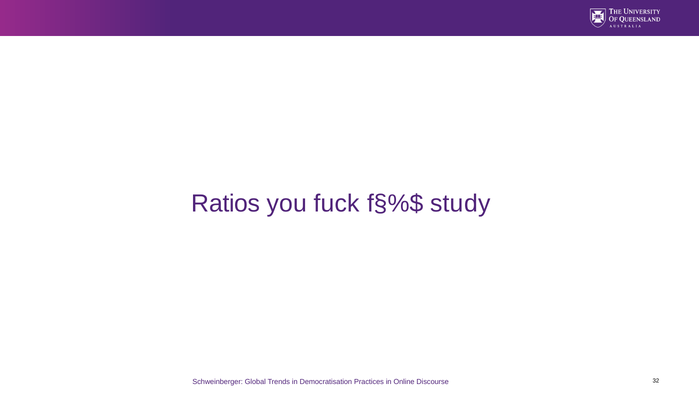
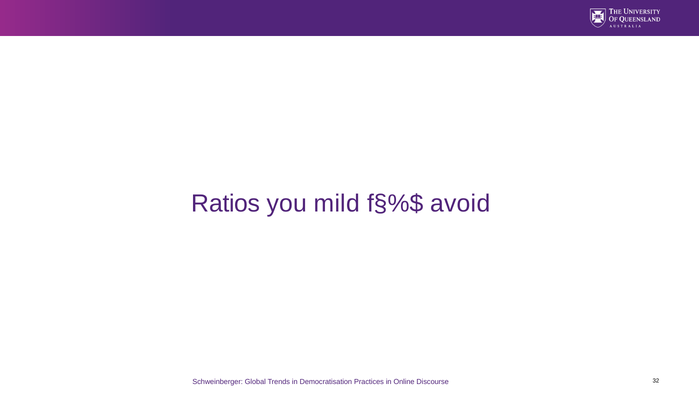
fuck: fuck -> mild
study: study -> avoid
